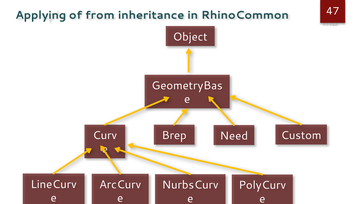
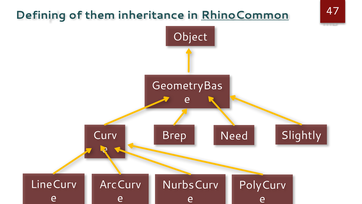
Applying: Applying -> Defining
from: from -> them
RhinoCommon underline: none -> present
Custom: Custom -> Slightly
